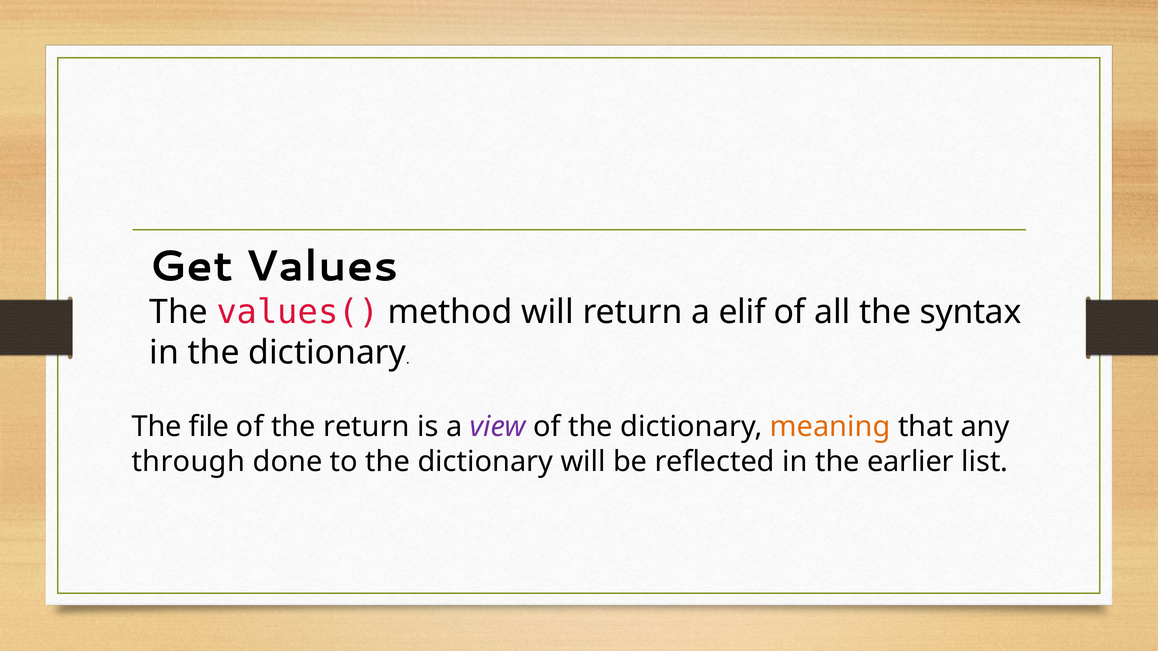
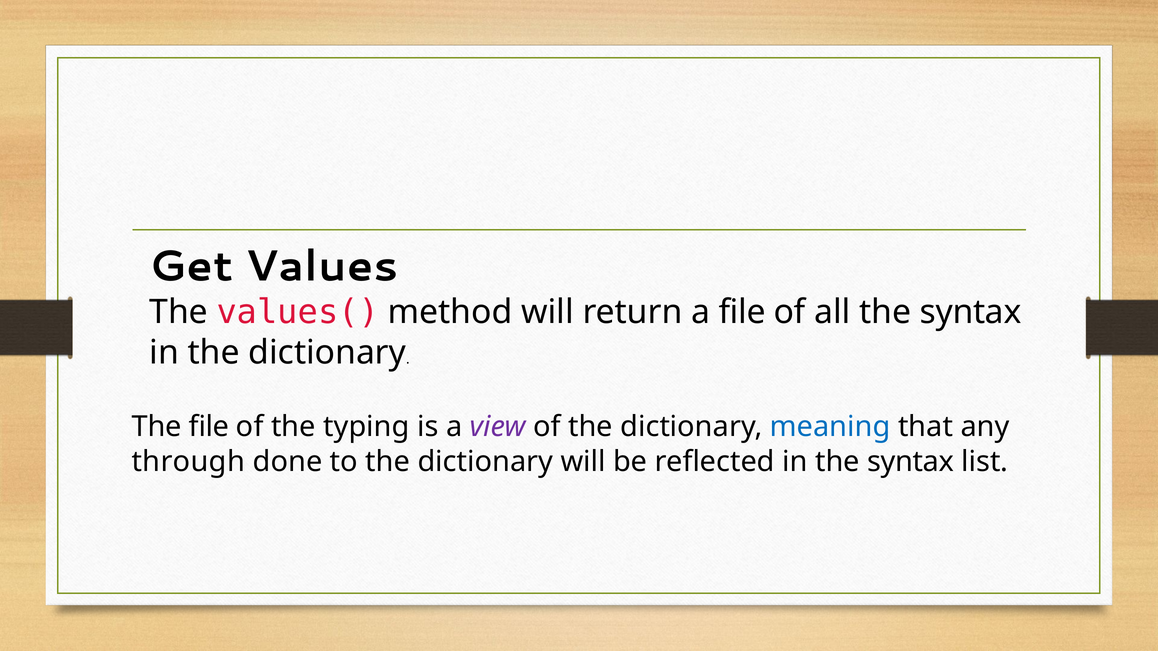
a elif: elif -> file
the return: return -> typing
meaning colour: orange -> blue
in the earlier: earlier -> syntax
